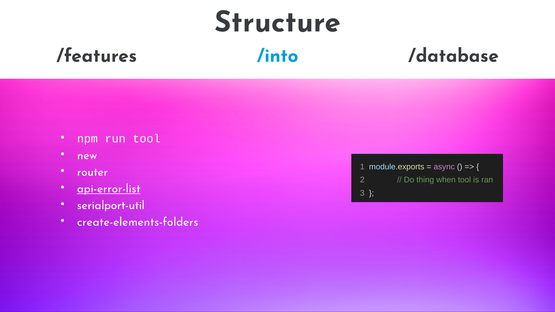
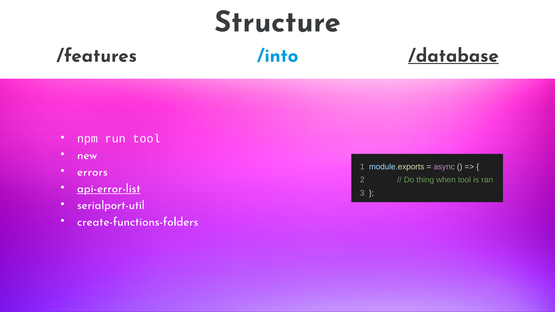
/database underline: none -> present
router: router -> errors
create-elements-folders: create-elements-folders -> create-functions-folders
